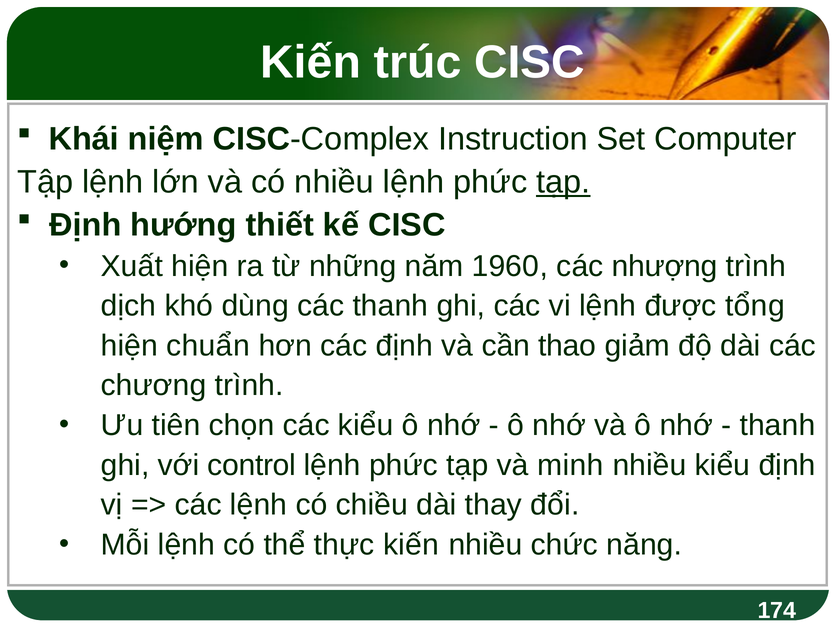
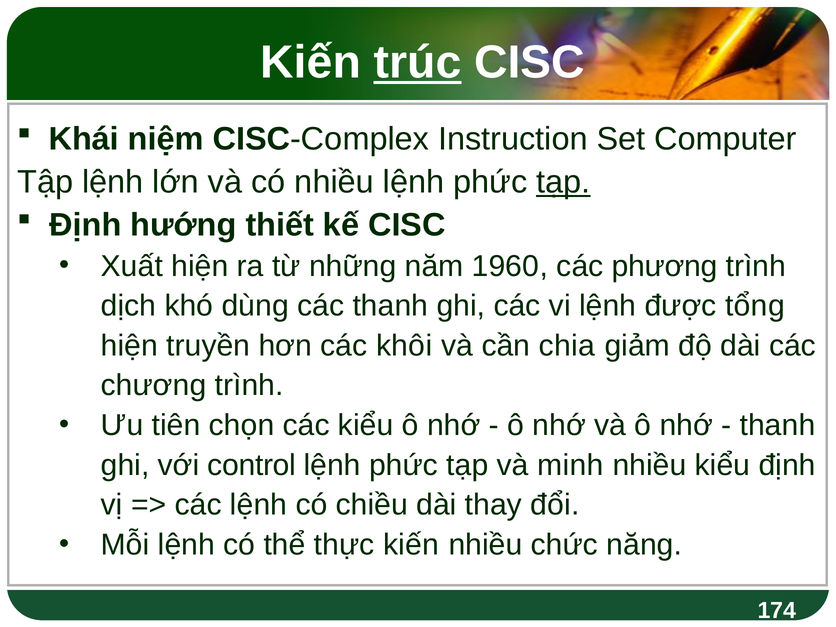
trúc underline: none -> present
nhượng: nhượng -> phương
chuẩn: chuẩn -> truyền
các định: định -> khôi
thao: thao -> chia
